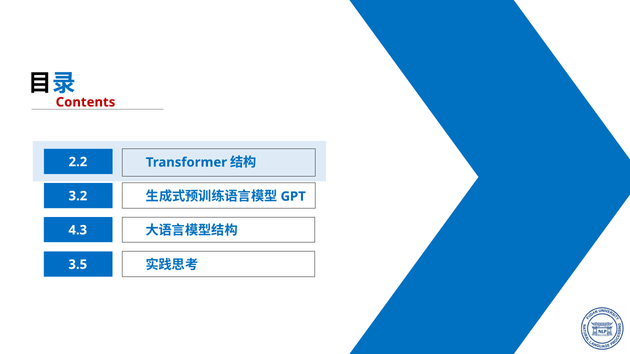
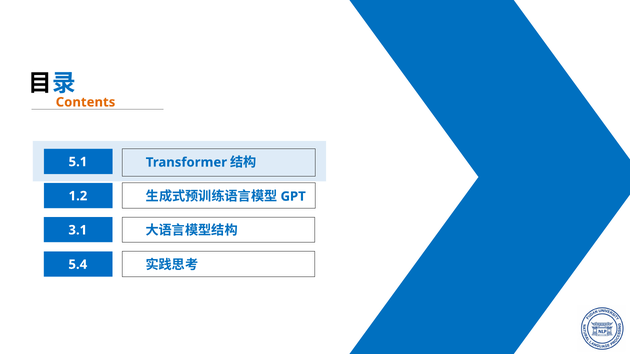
Contents colour: red -> orange
2.2: 2.2 -> 5.1
3.2: 3.2 -> 1.2
4.3: 4.3 -> 3.1
3.5: 3.5 -> 5.4
